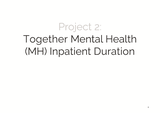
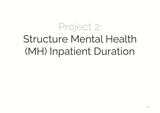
Together: Together -> Structure
